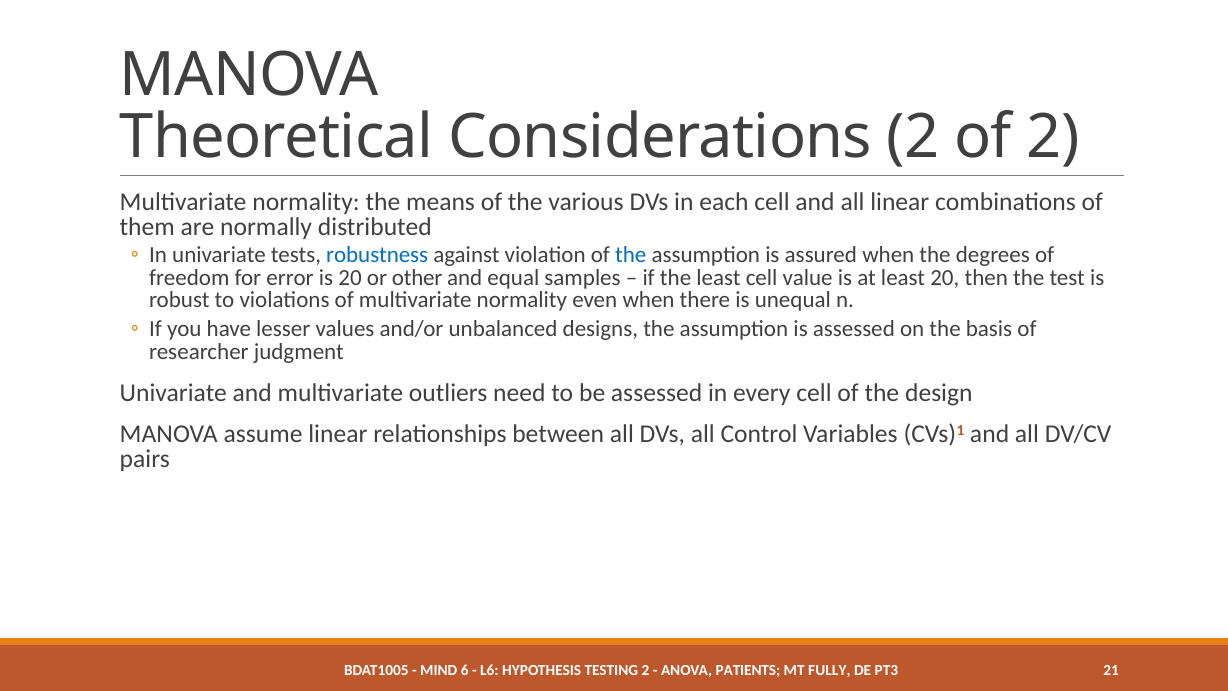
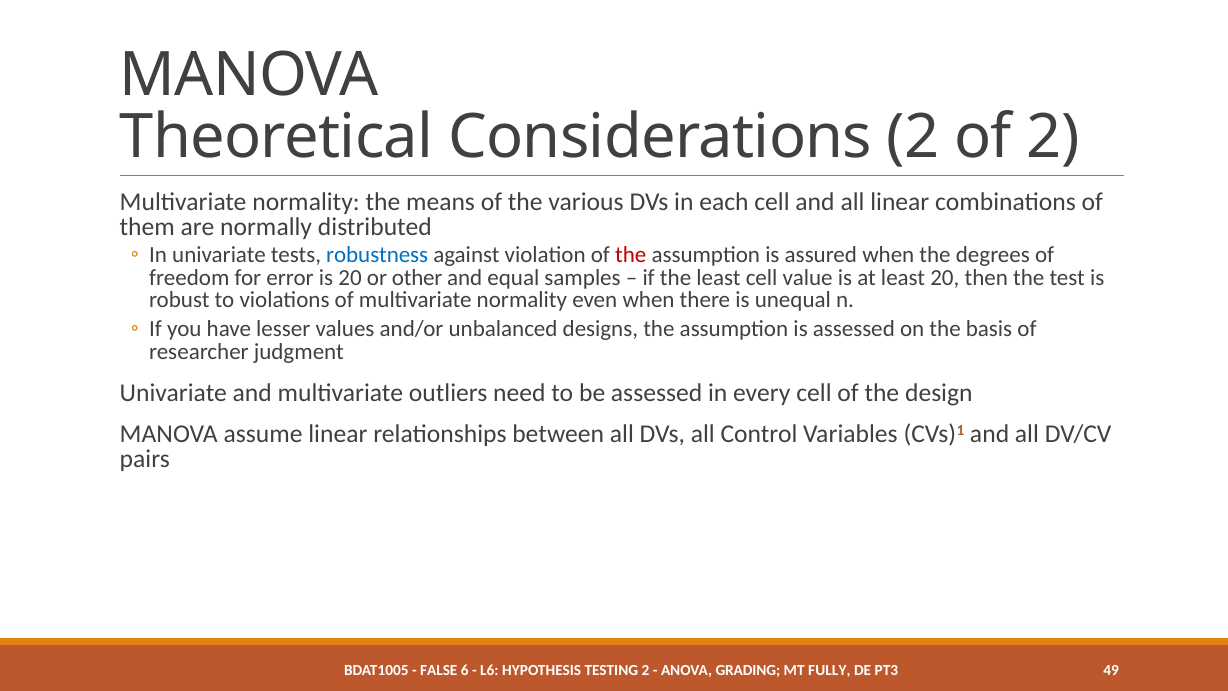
the at (631, 255) colour: blue -> red
MIND: MIND -> FALSE
PATIENTS: PATIENTS -> GRADING
21: 21 -> 49
